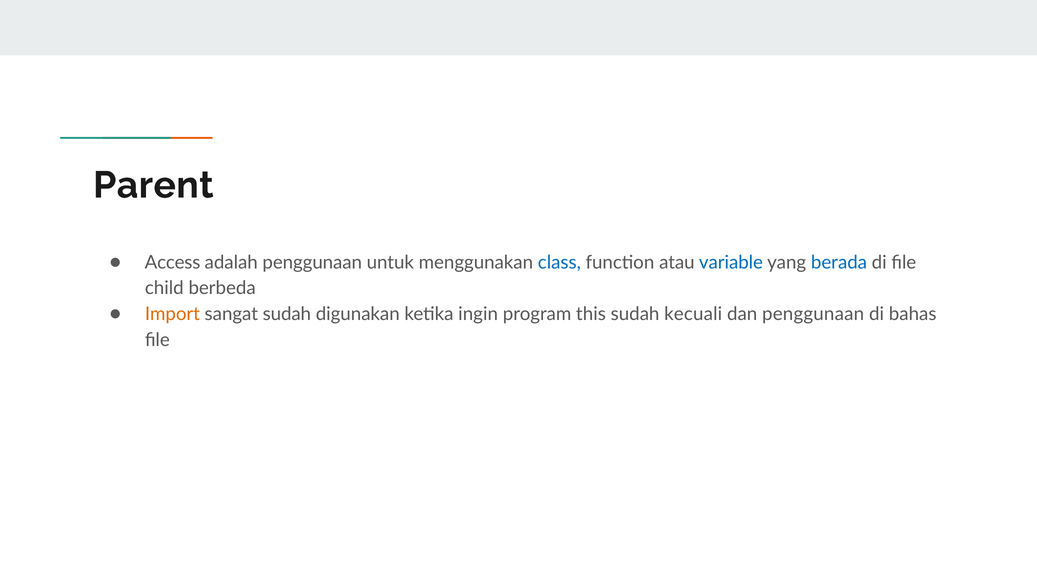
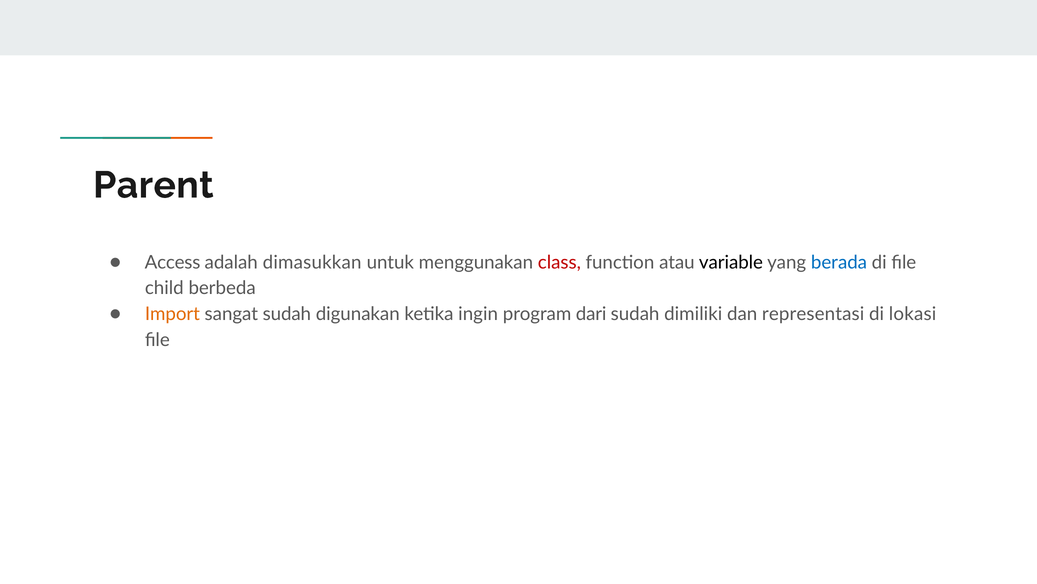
adalah penggunaan: penggunaan -> dimasukkan
class colour: blue -> red
variable colour: blue -> black
this: this -> dari
kecuali: kecuali -> dimiliki
dan penggunaan: penggunaan -> representasi
bahas: bahas -> lokasi
